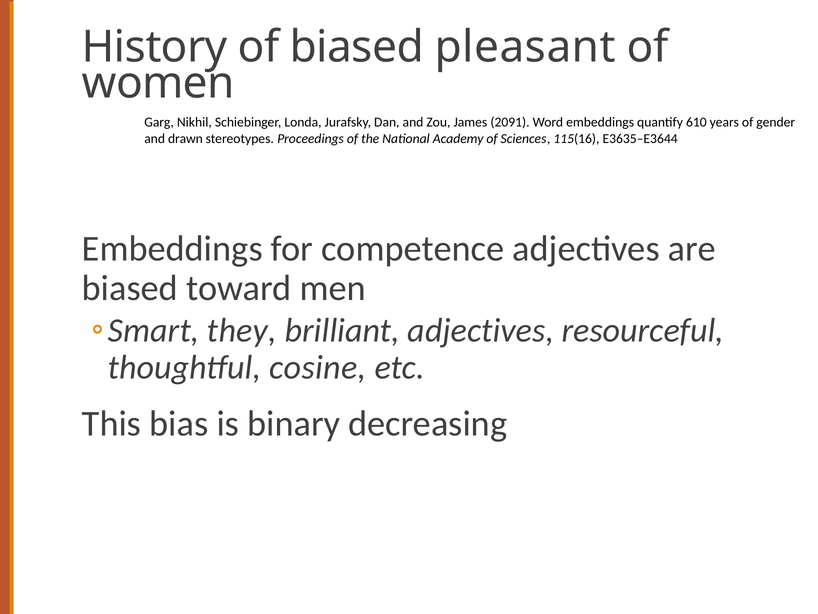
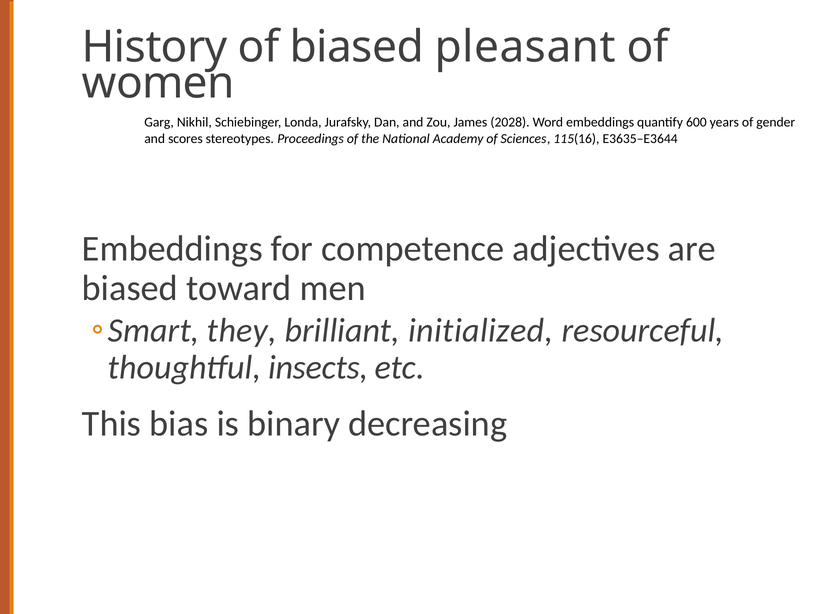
2091: 2091 -> 2028
610: 610 -> 600
drawn: drawn -> scores
brilliant adjectives: adjectives -> initialized
cosine: cosine -> insects
